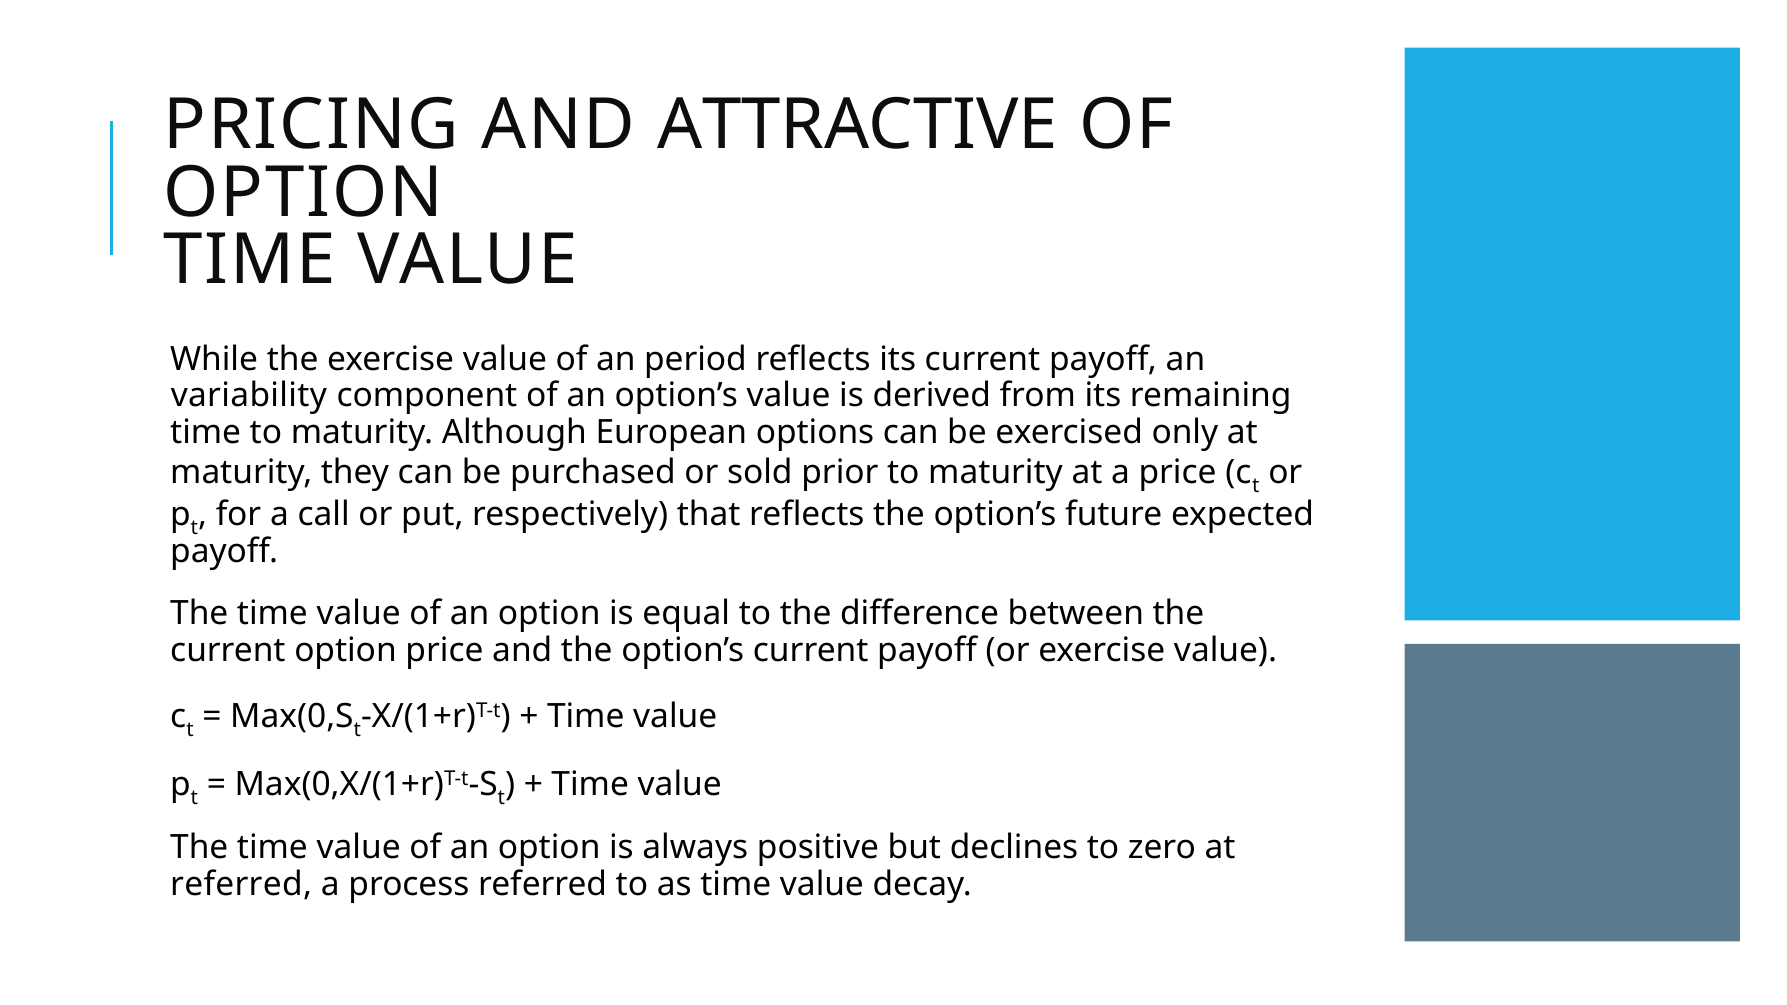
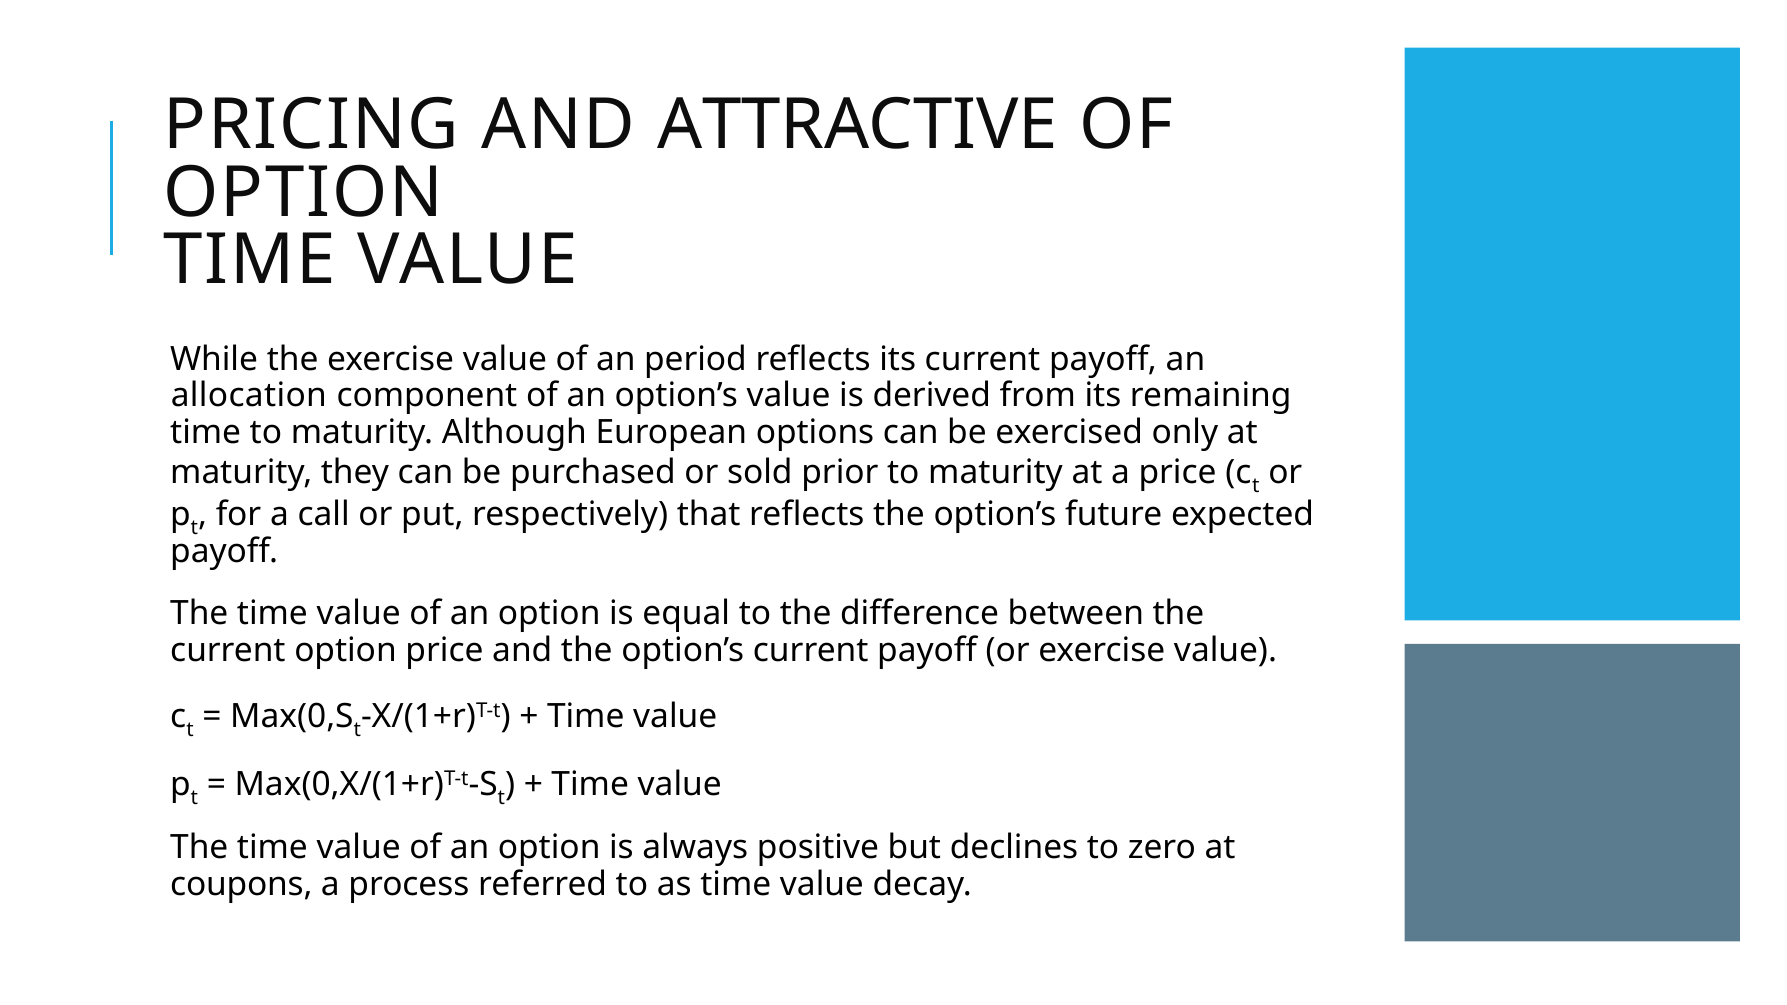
variability: variability -> allocation
referred at (241, 884): referred -> coupons
